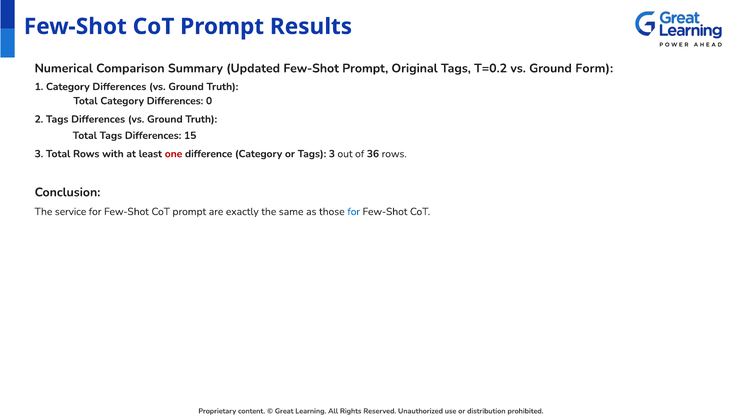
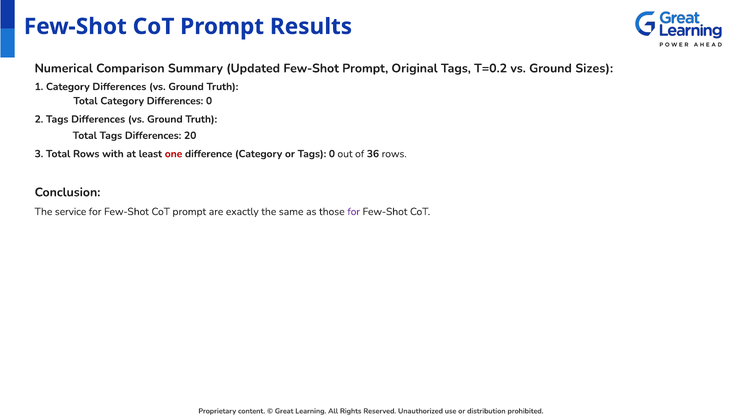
Form: Form -> Sizes
15: 15 -> 20
Tags 3: 3 -> 0
for at (354, 212) colour: blue -> purple
